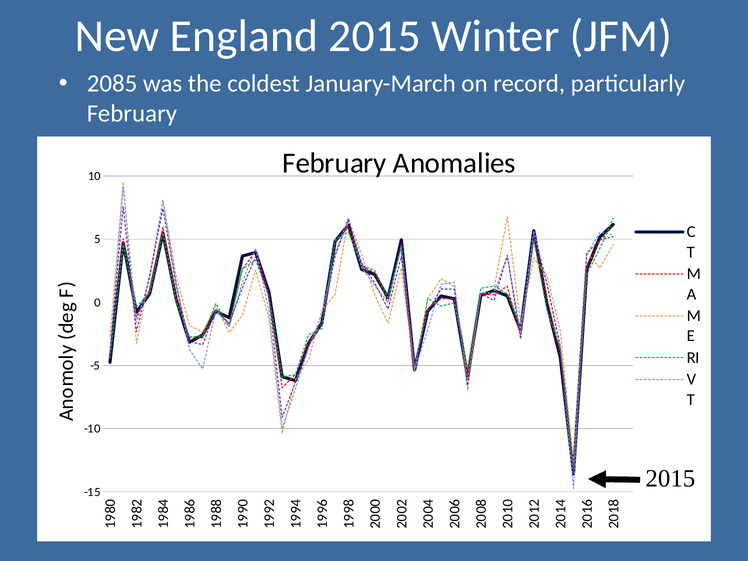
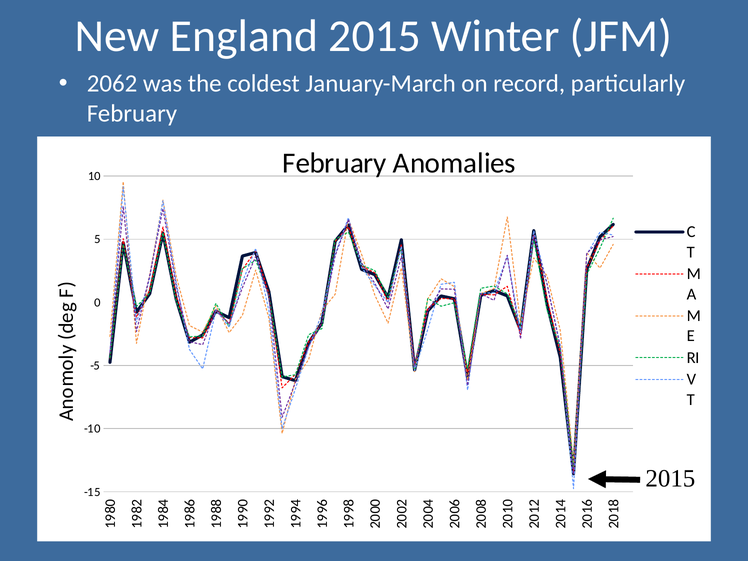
2085: 2085 -> 2062
